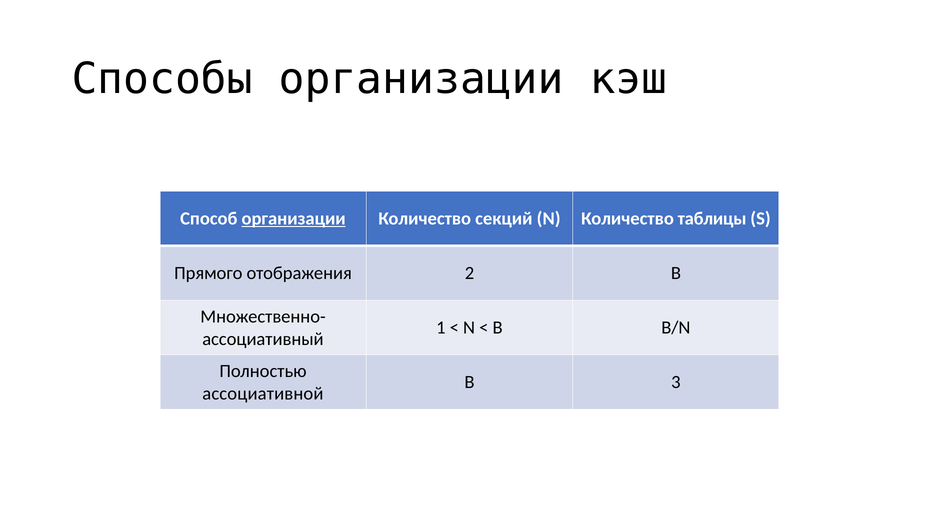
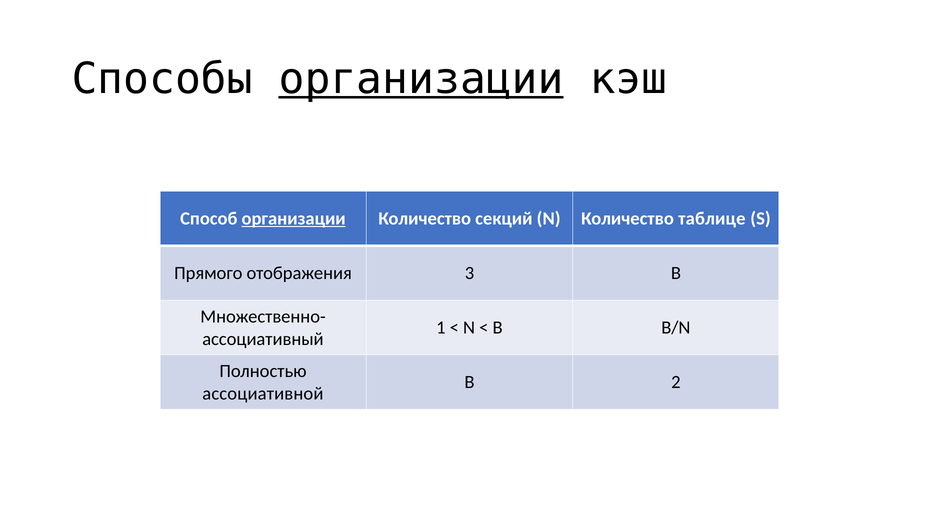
организации at (421, 79) underline: none -> present
таблицы: таблицы -> таблице
2: 2 -> 3
3: 3 -> 2
